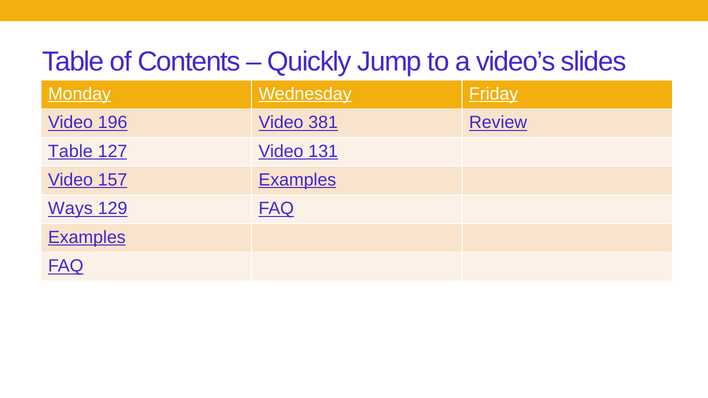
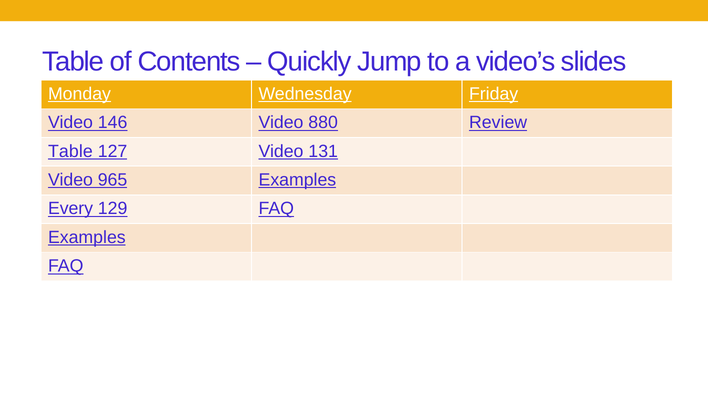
196: 196 -> 146
381: 381 -> 880
157: 157 -> 965
Ways: Ways -> Every
